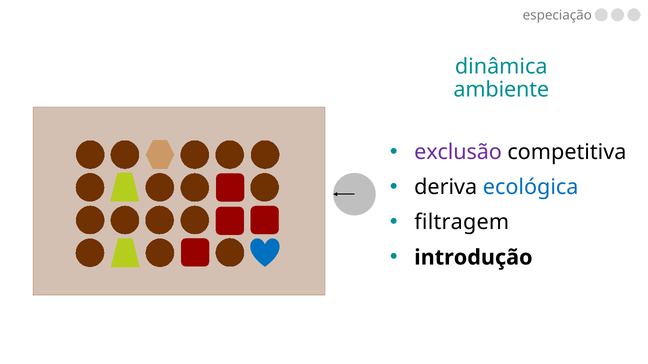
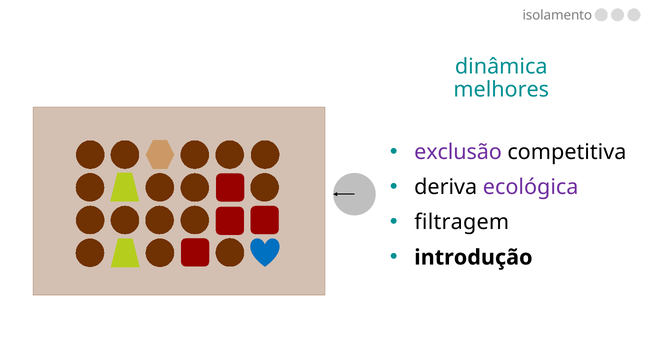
especiação: especiação -> isolamento
ambiente: ambiente -> melhores
ecológica colour: blue -> purple
